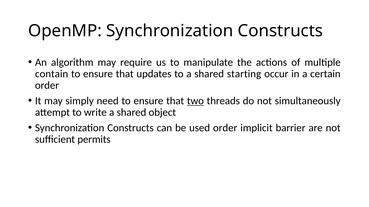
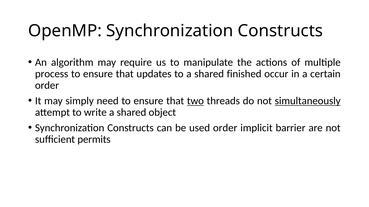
contain: contain -> process
starting: starting -> finished
simultaneously underline: none -> present
